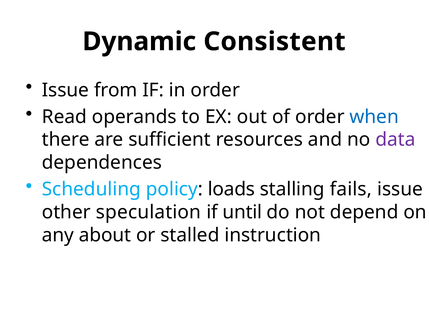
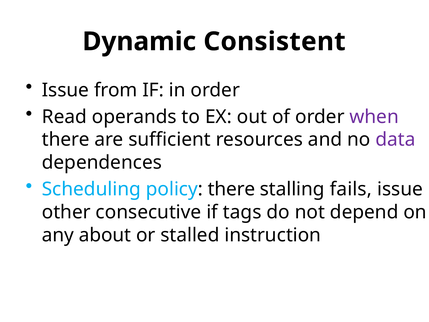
when colour: blue -> purple
policy loads: loads -> there
speculation: speculation -> consecutive
until: until -> tags
